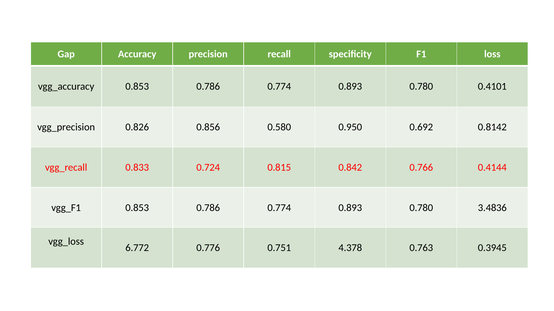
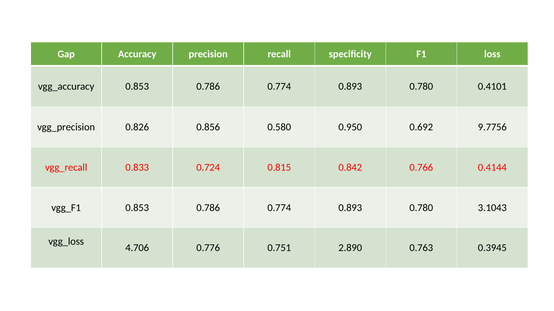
0.8142: 0.8142 -> 9.7756
3.4836: 3.4836 -> 3.1043
6.772: 6.772 -> 4.706
4.378: 4.378 -> 2.890
